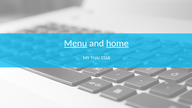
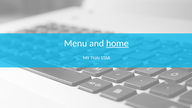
Menu underline: present -> none
